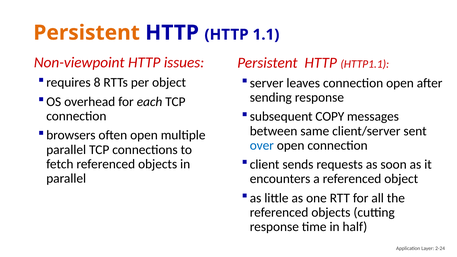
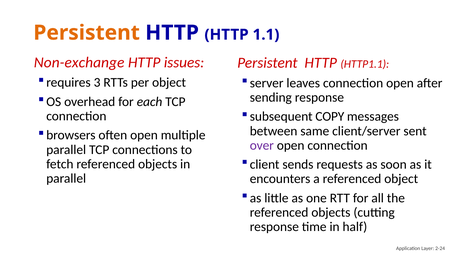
Non-viewpoint: Non-viewpoint -> Non-exchange
8: 8 -> 3
over colour: blue -> purple
